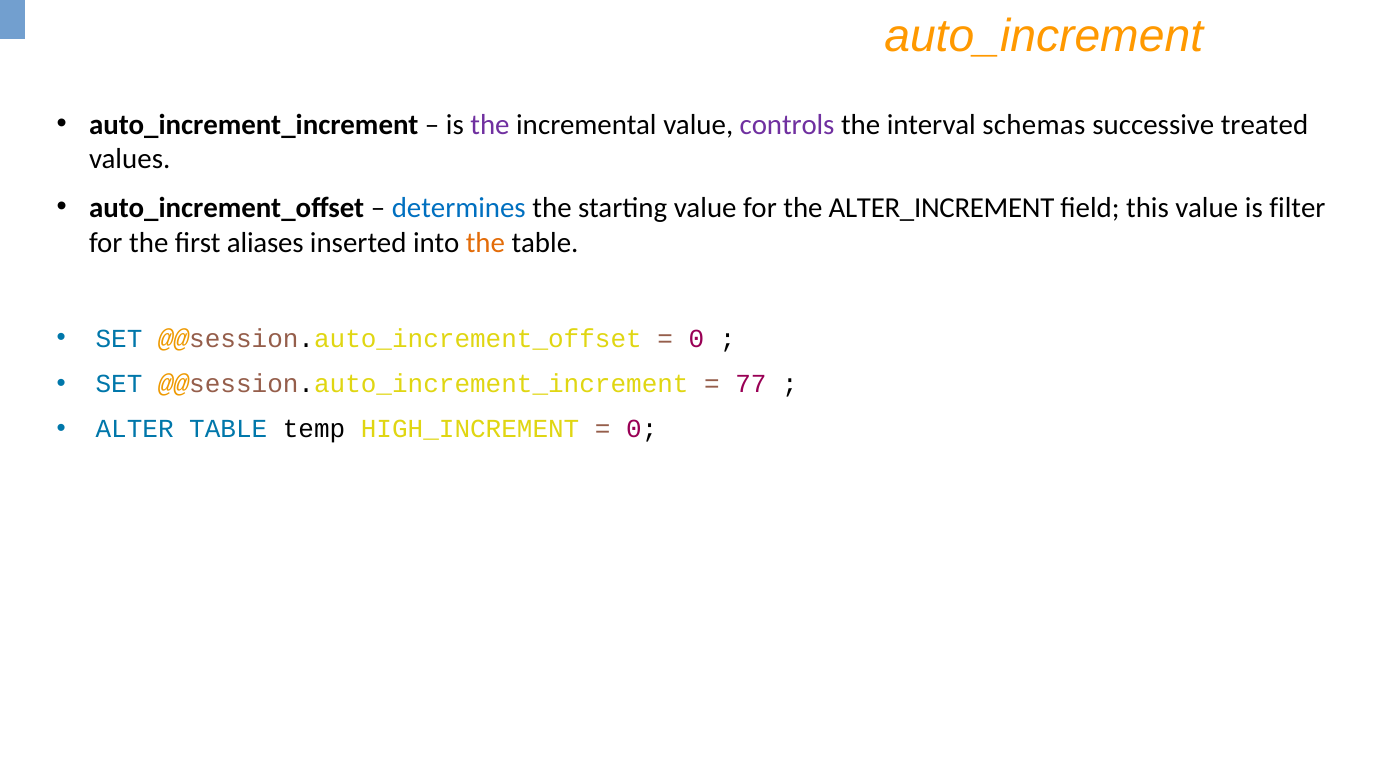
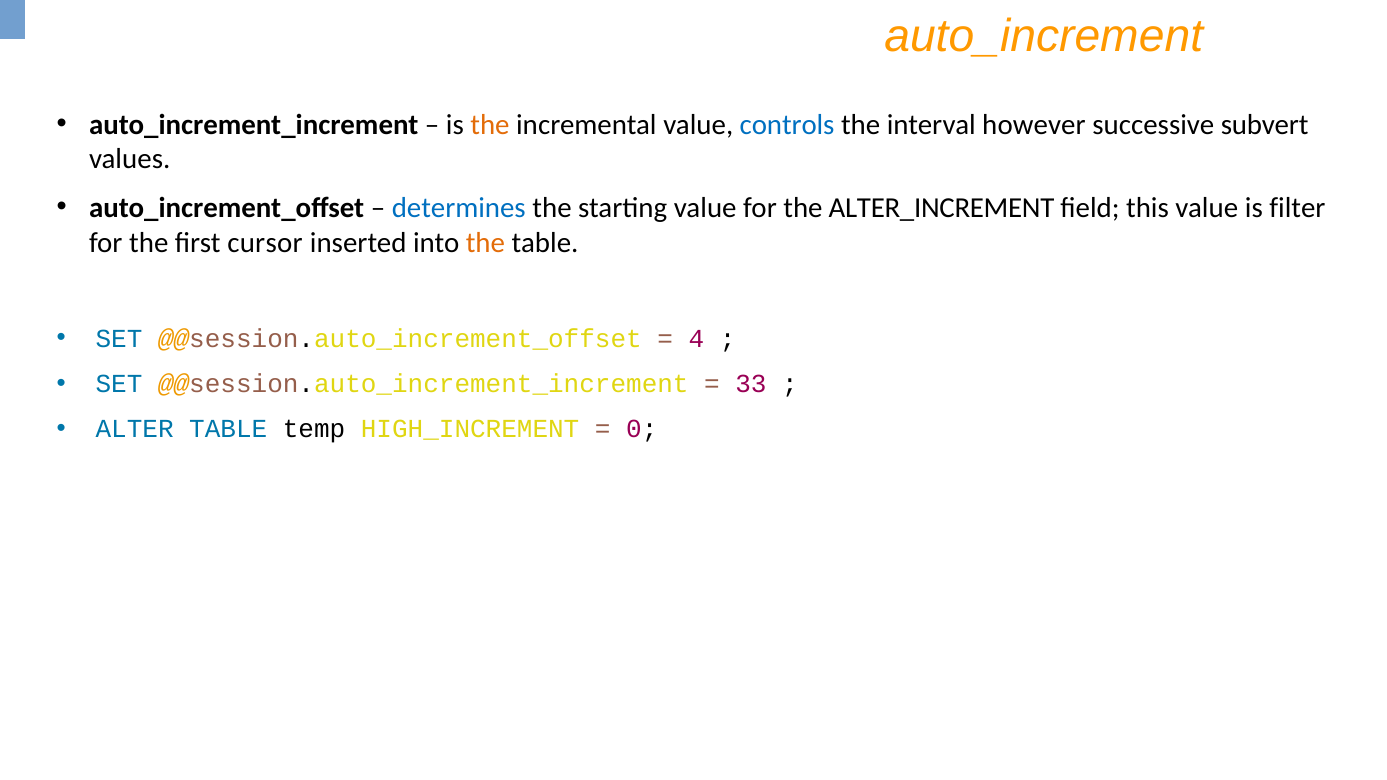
the at (490, 125) colour: purple -> orange
controls colour: purple -> blue
schemas: schemas -> however
treated: treated -> subvert
aliases: aliases -> cursor
0 at (696, 339): 0 -> 4
77: 77 -> 33
